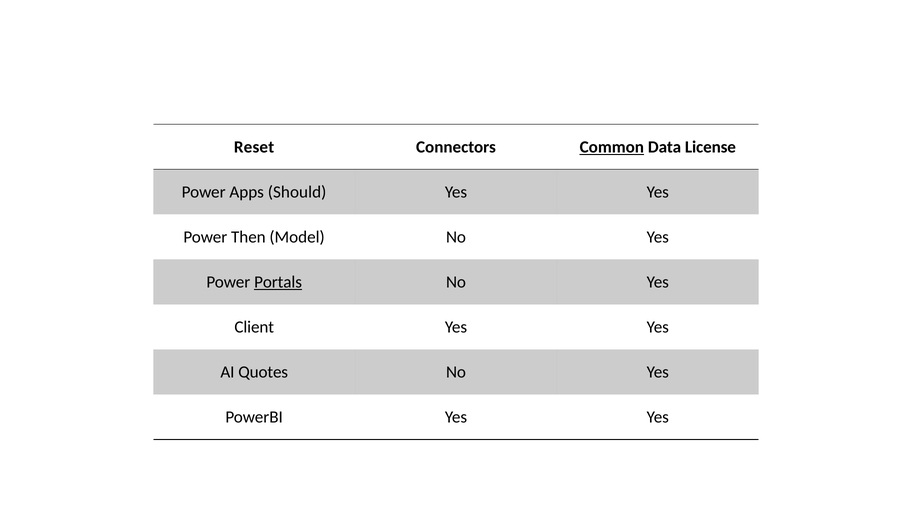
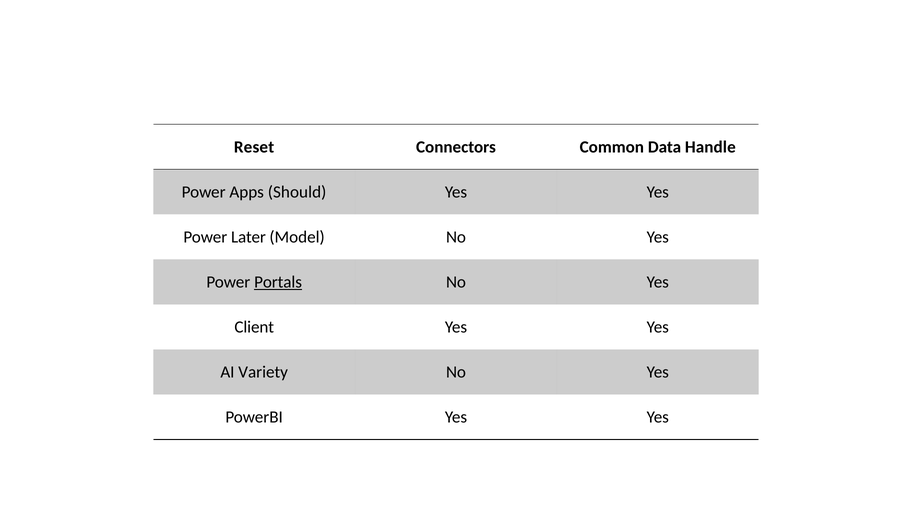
Common underline: present -> none
License: License -> Handle
Then: Then -> Later
Quotes: Quotes -> Variety
